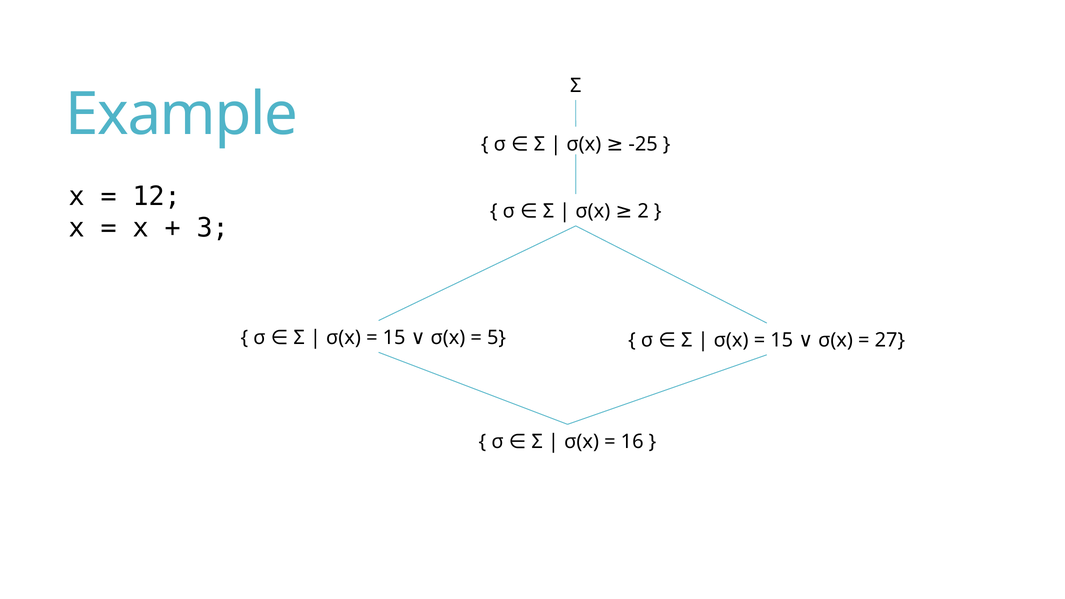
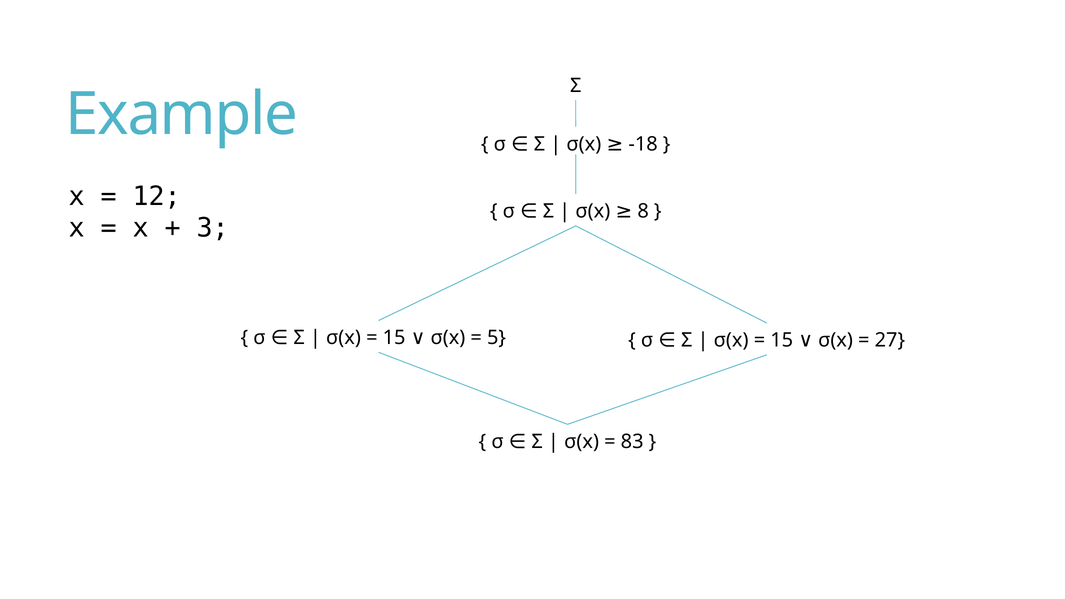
-25: -25 -> -18
2: 2 -> 8
16: 16 -> 83
